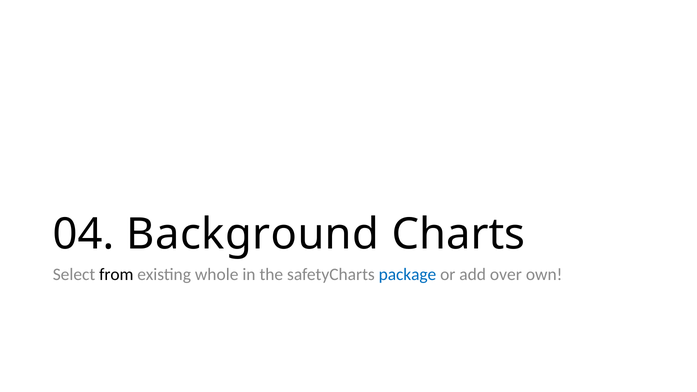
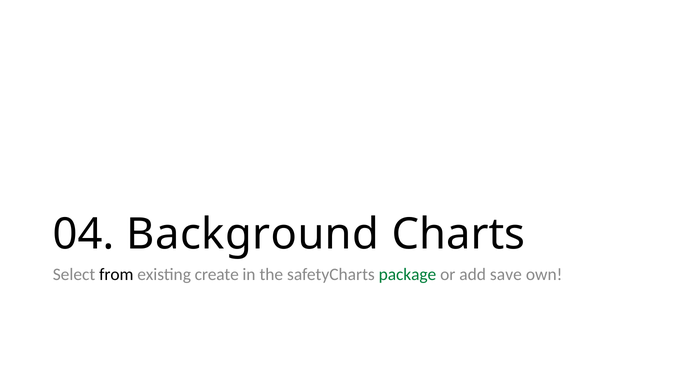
whole: whole -> create
package colour: blue -> green
over: over -> save
